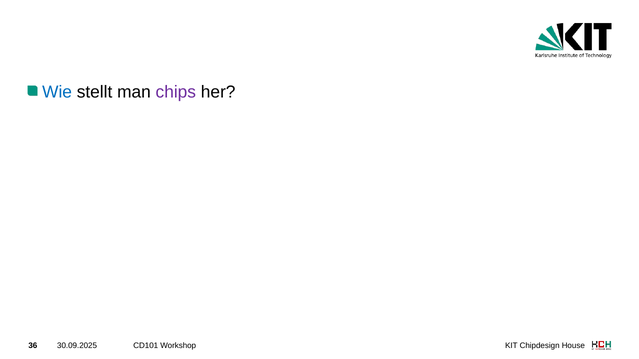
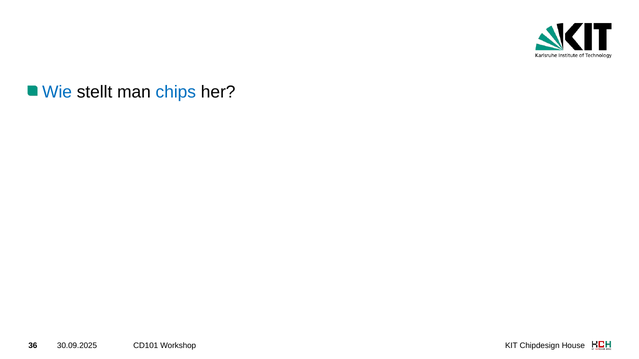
chips colour: purple -> blue
